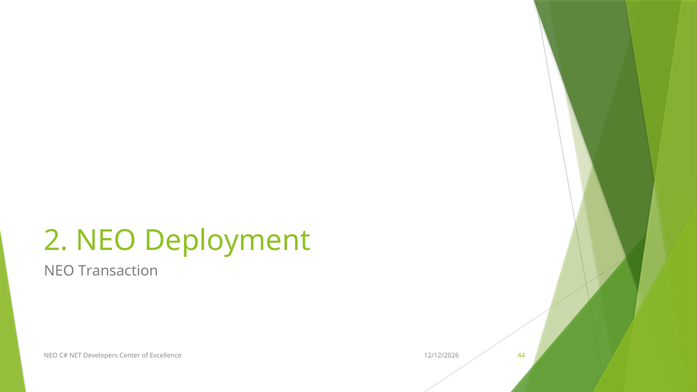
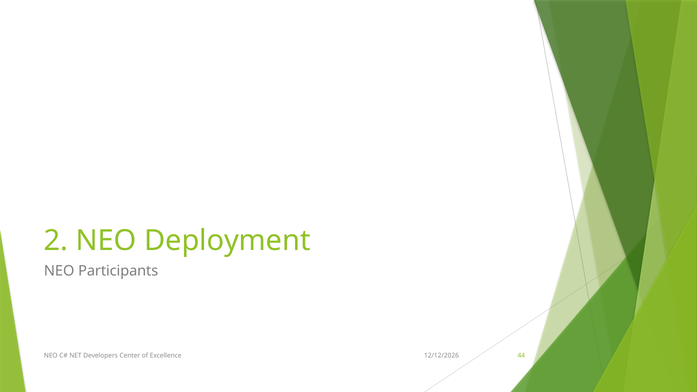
Transaction: Transaction -> Participants
